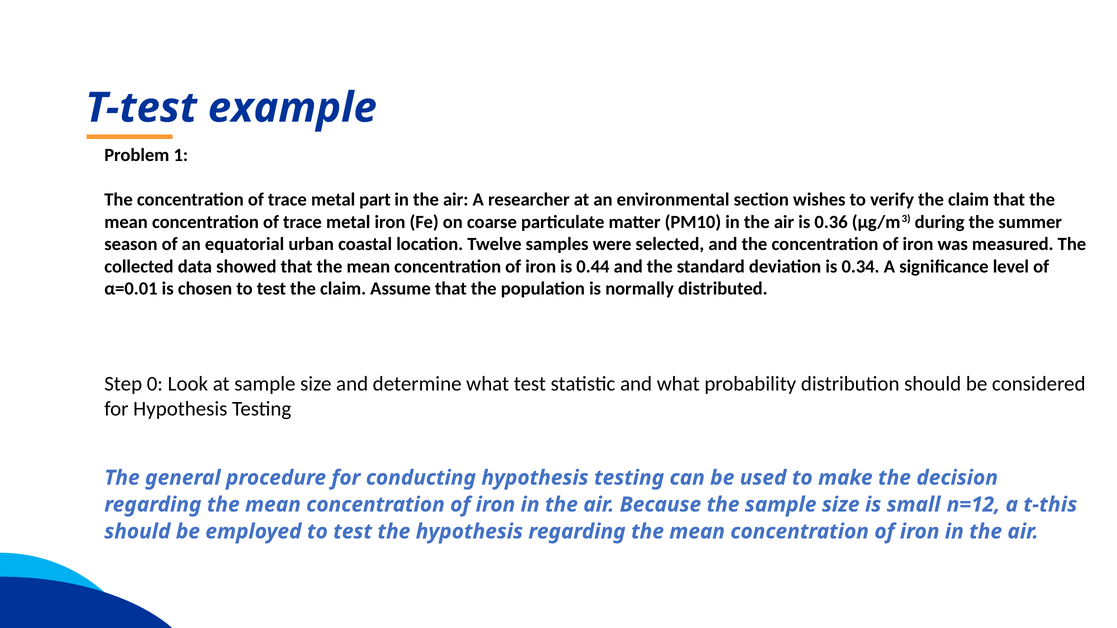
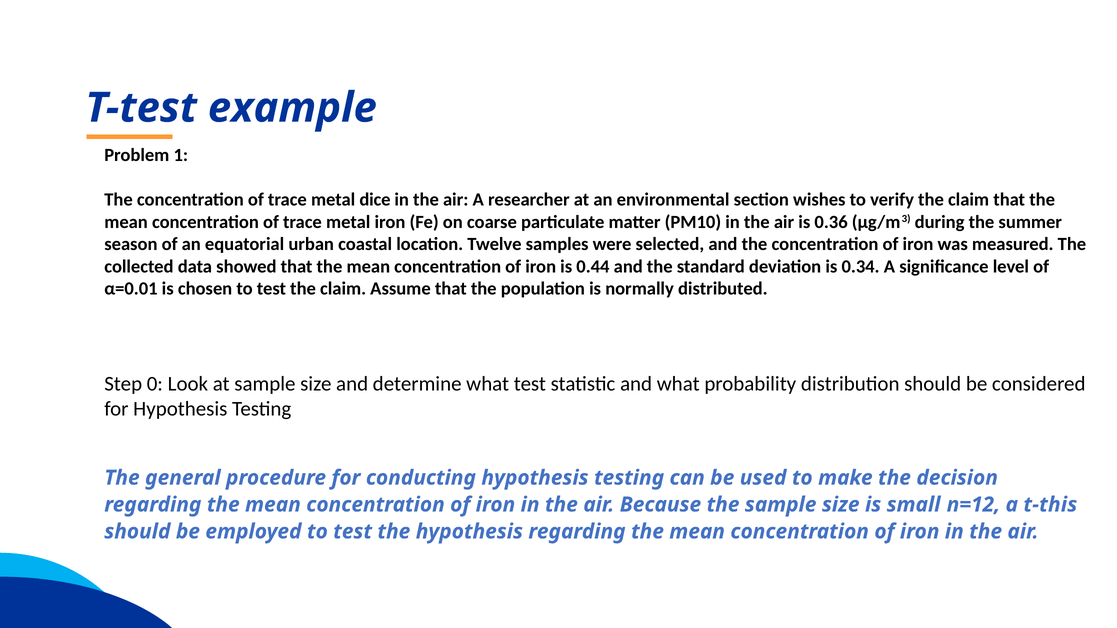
part: part -> dice
